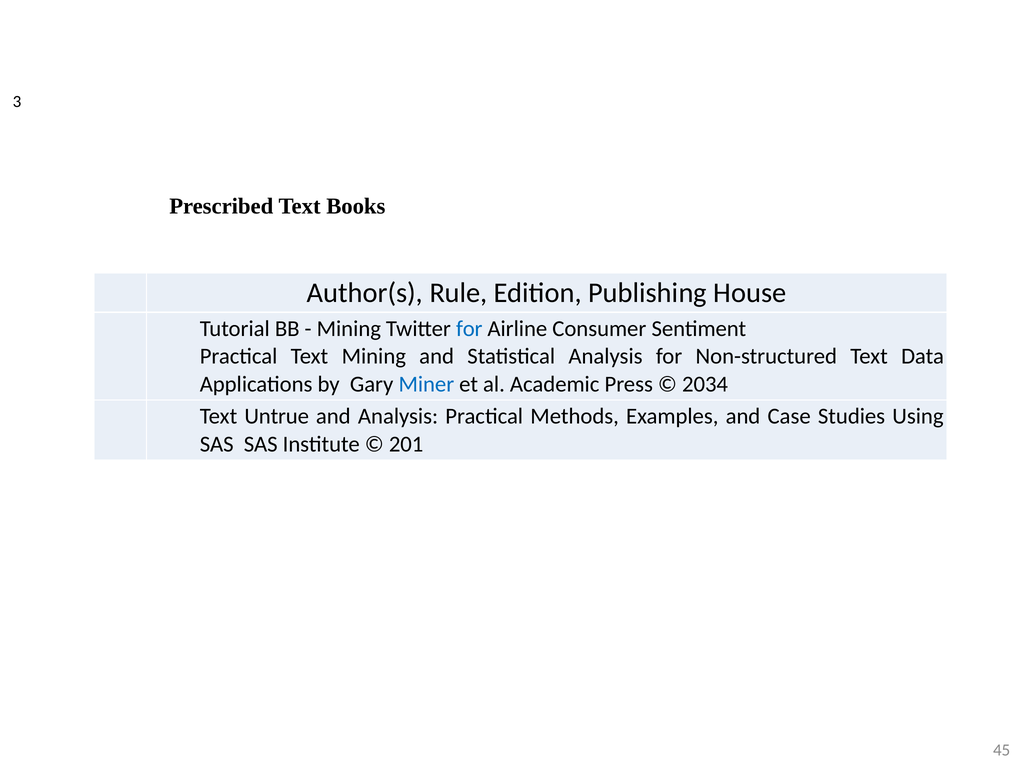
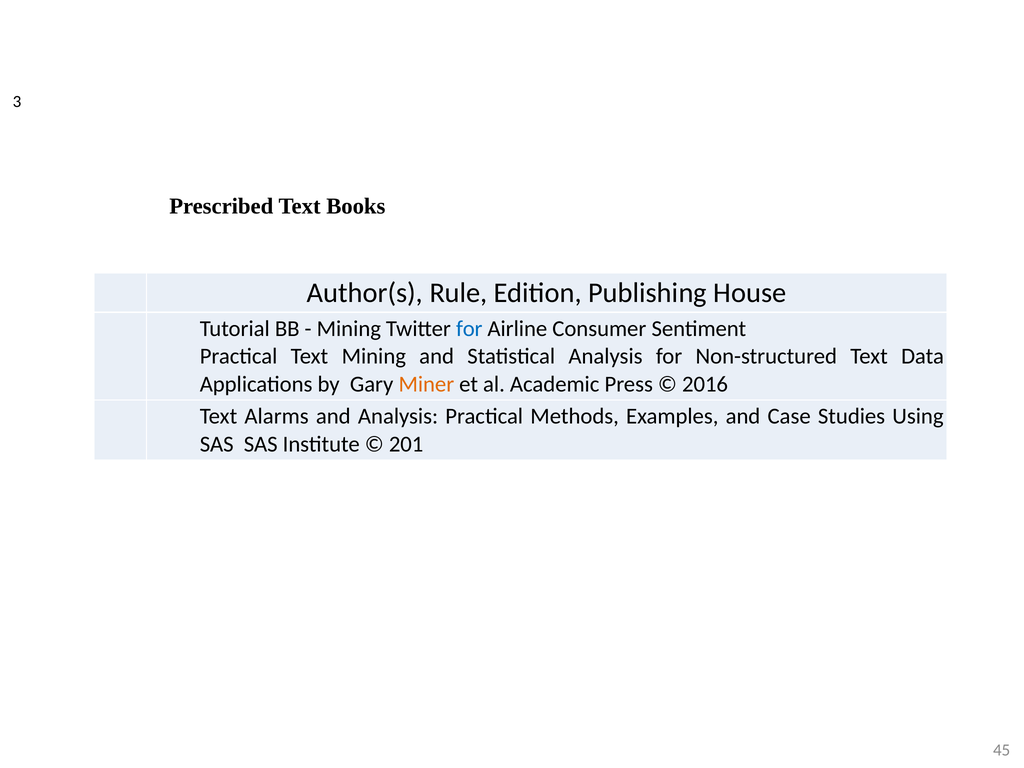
Miner colour: blue -> orange
2034: 2034 -> 2016
Untrue: Untrue -> Alarms
